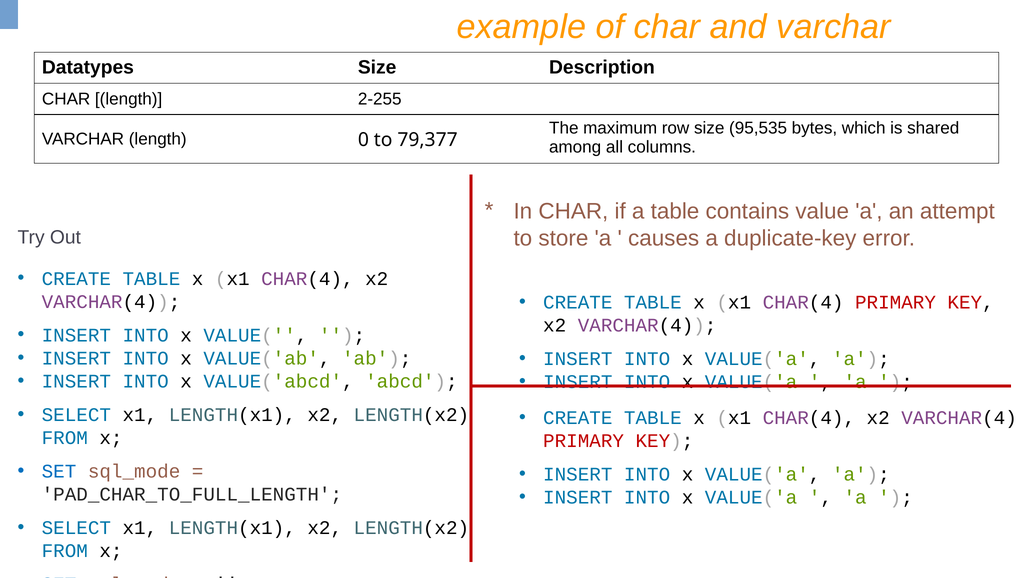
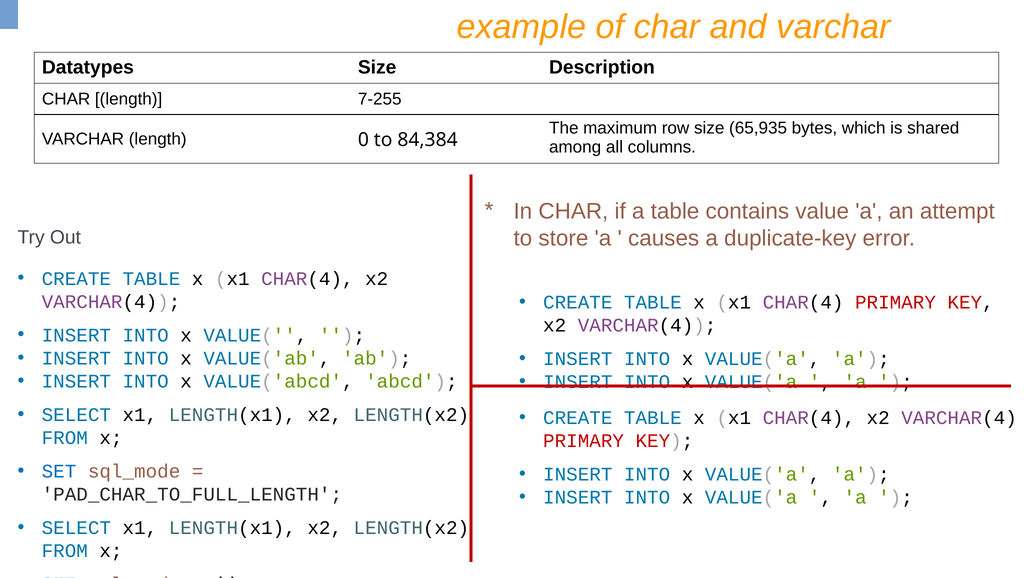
2-255: 2-255 -> 7-255
95,535: 95,535 -> 65,935
79,377: 79,377 -> 84,384
